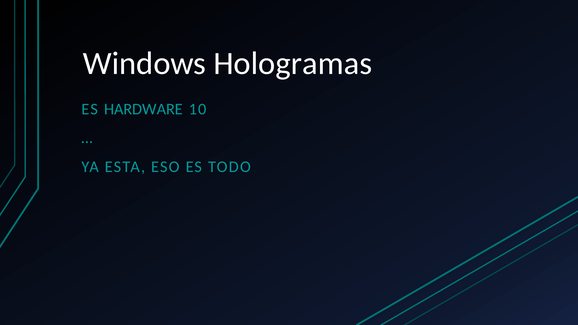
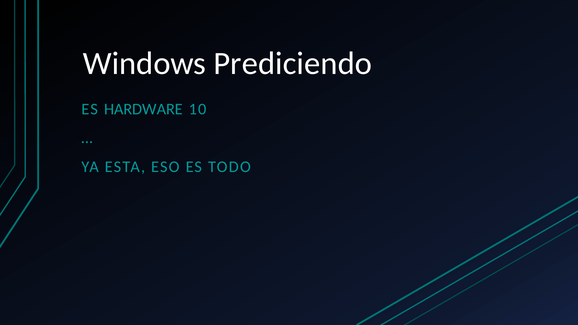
Hologramas: Hologramas -> Prediciendo
